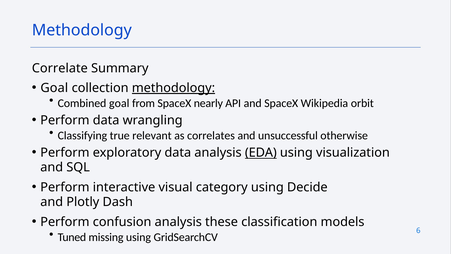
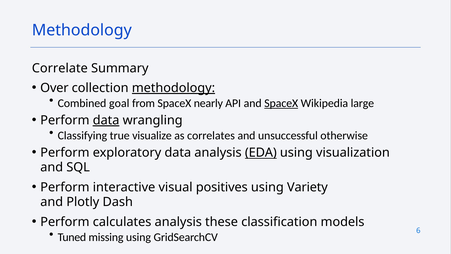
Goal at (54, 88): Goal -> Over
SpaceX at (281, 103) underline: none -> present
orbit: orbit -> large
data at (106, 120) underline: none -> present
relevant: relevant -> visualize
category: category -> positives
Decide: Decide -> Variety
confusion: confusion -> calculates
